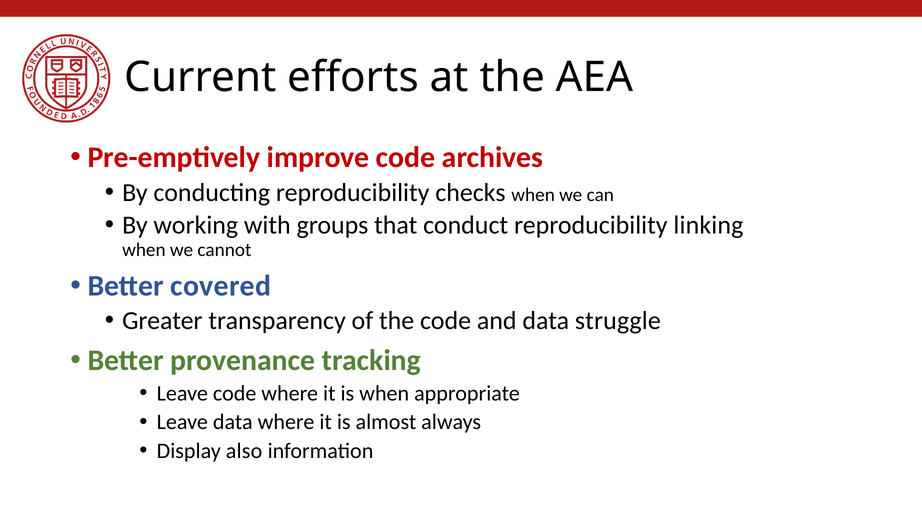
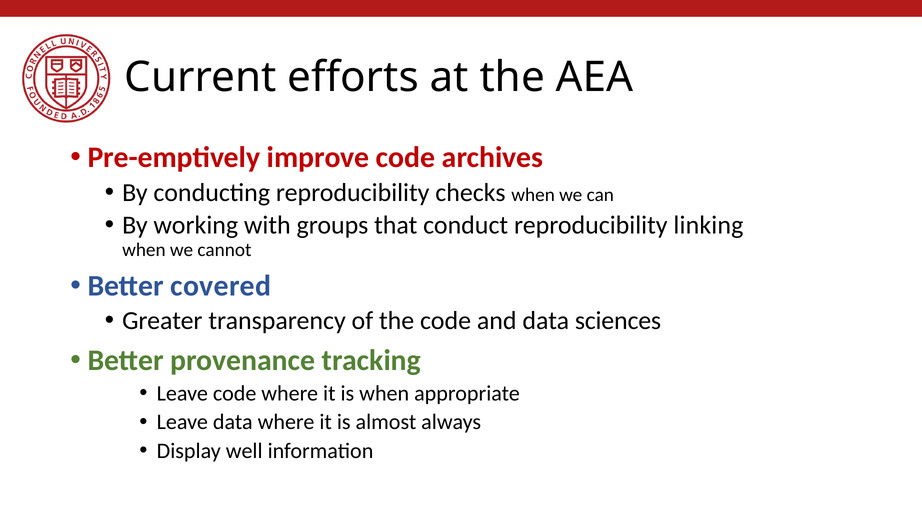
struggle: struggle -> sciences
also: also -> well
